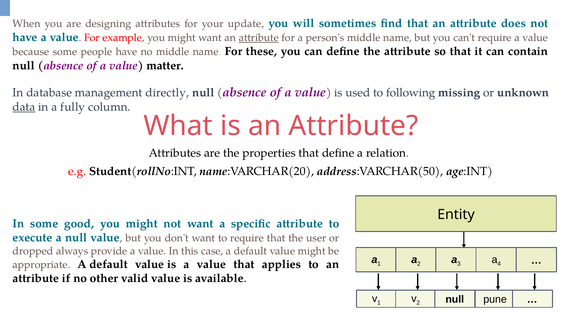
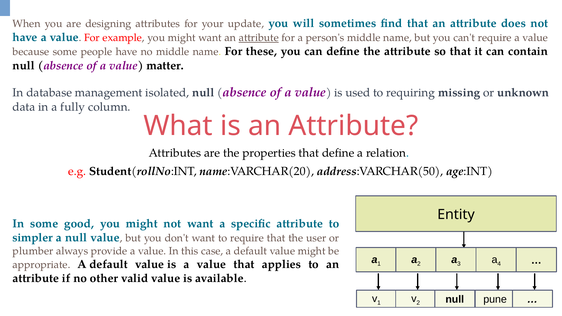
directly: directly -> isolated
following: following -> requiring
data underline: present -> none
execute: execute -> simpler
dropped: dropped -> plumber
